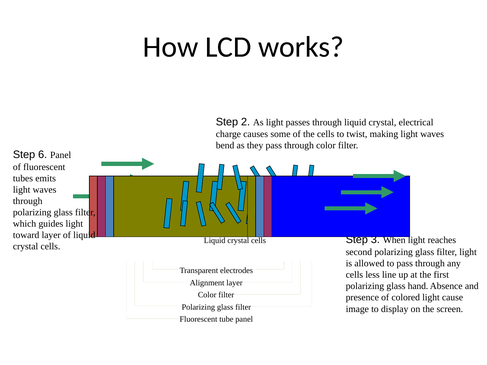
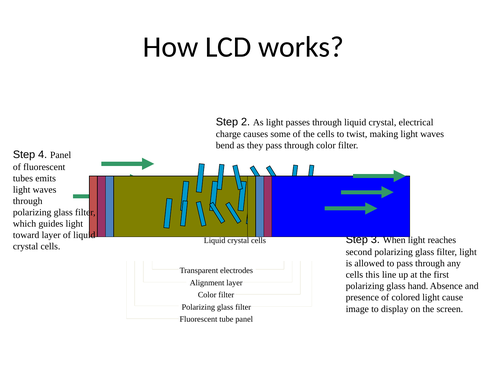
6: 6 -> 4
less: less -> this
